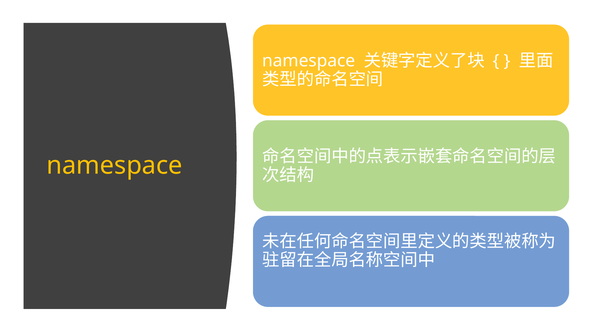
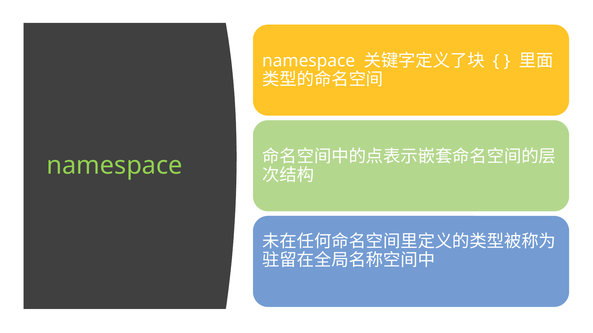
namespace at (114, 166) colour: yellow -> light green
